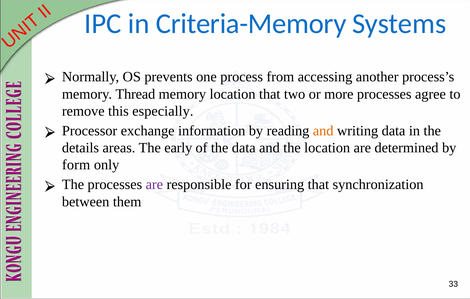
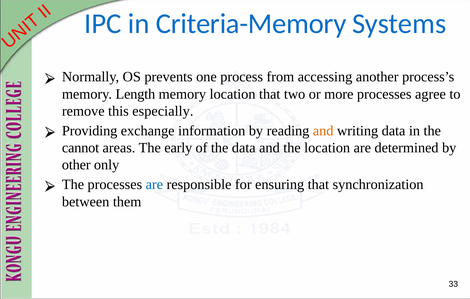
Thread: Thread -> Length
Processor: Processor -> Providing
details: details -> cannot
form: form -> other
are at (154, 185) colour: purple -> blue
